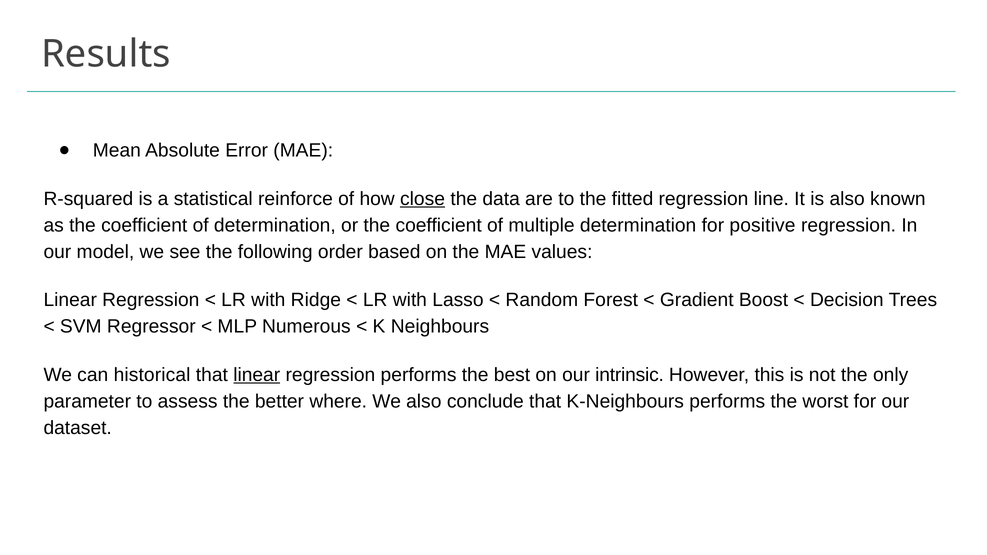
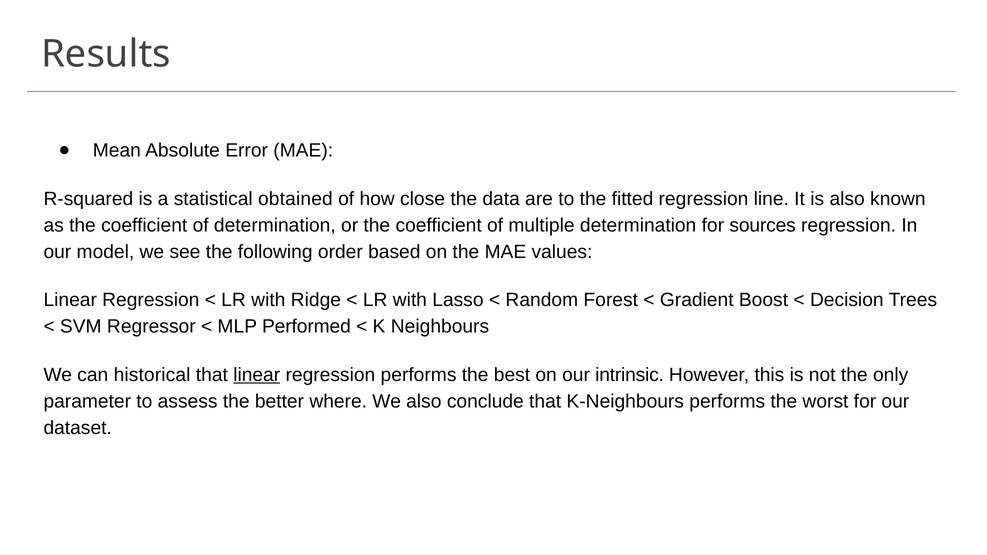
reinforce: reinforce -> obtained
close underline: present -> none
positive: positive -> sources
Numerous: Numerous -> Performed
